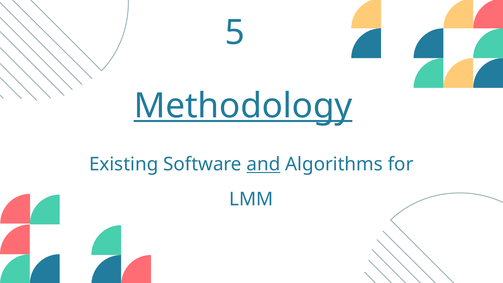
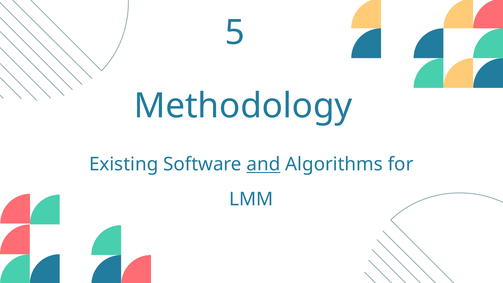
Methodology underline: present -> none
